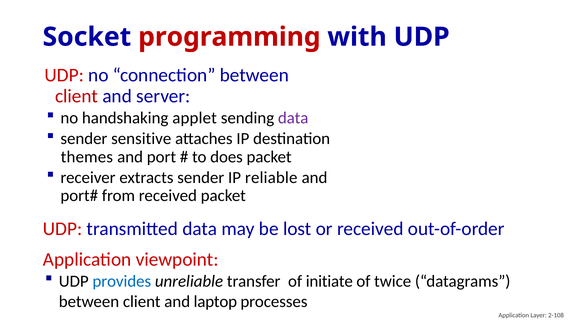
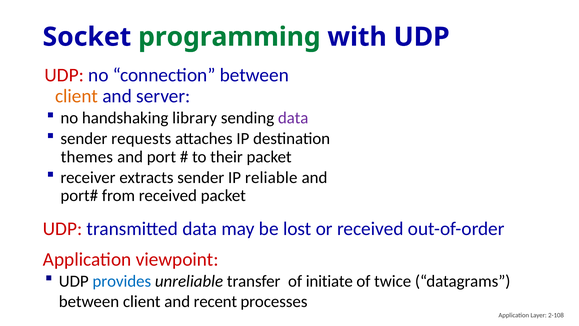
programming colour: red -> green
client at (77, 96) colour: red -> orange
applet: applet -> library
sensitive: sensitive -> requests
does: does -> their
laptop: laptop -> recent
